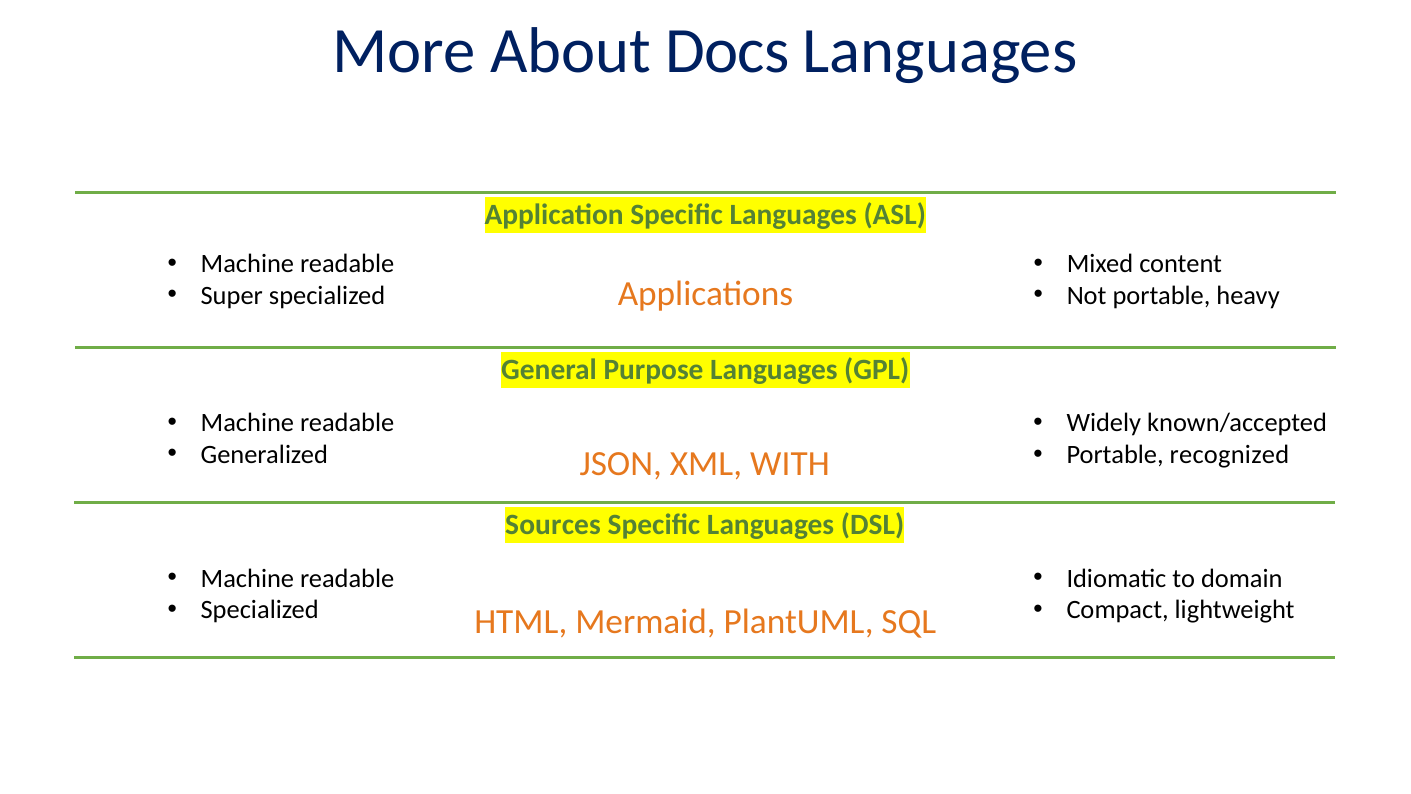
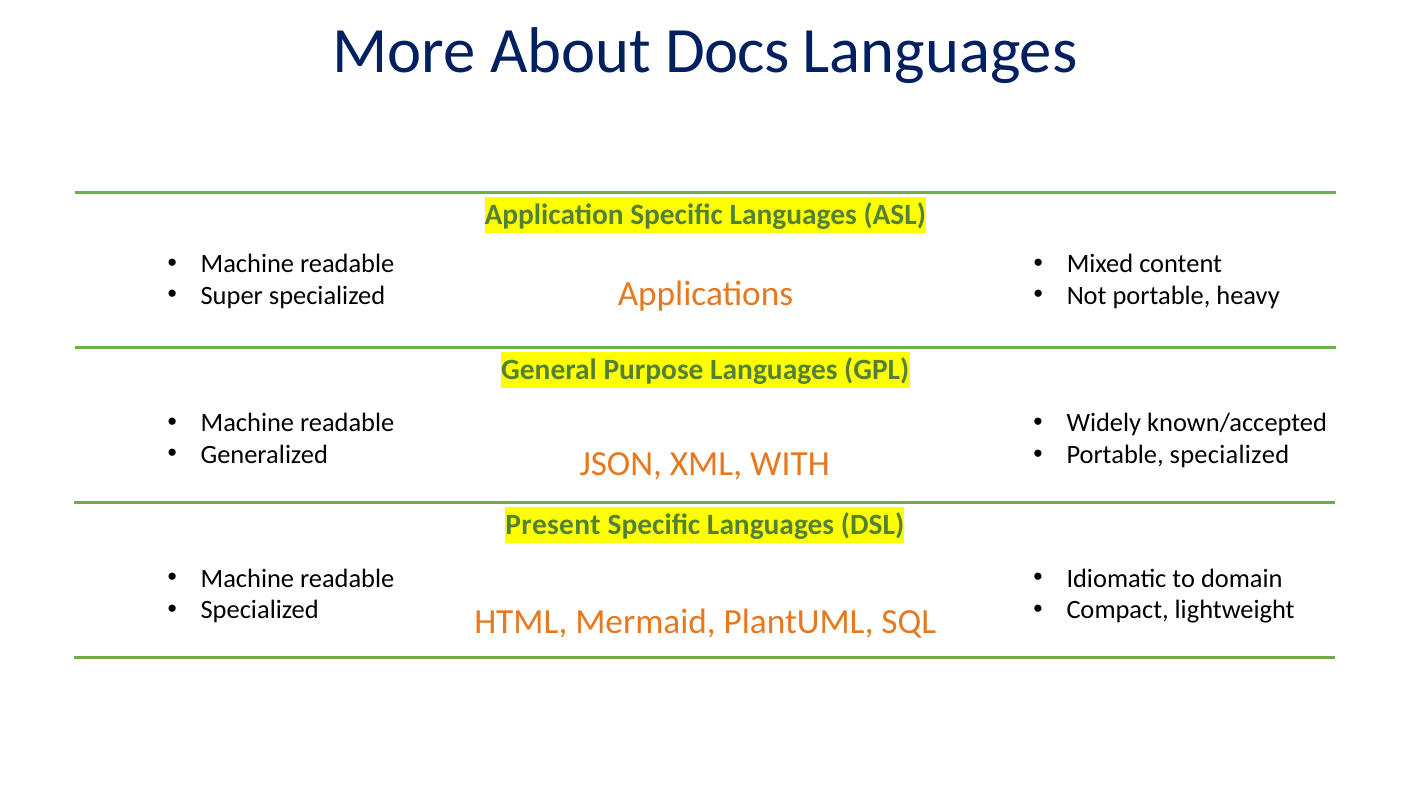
Portable recognized: recognized -> specialized
Sources: Sources -> Present
